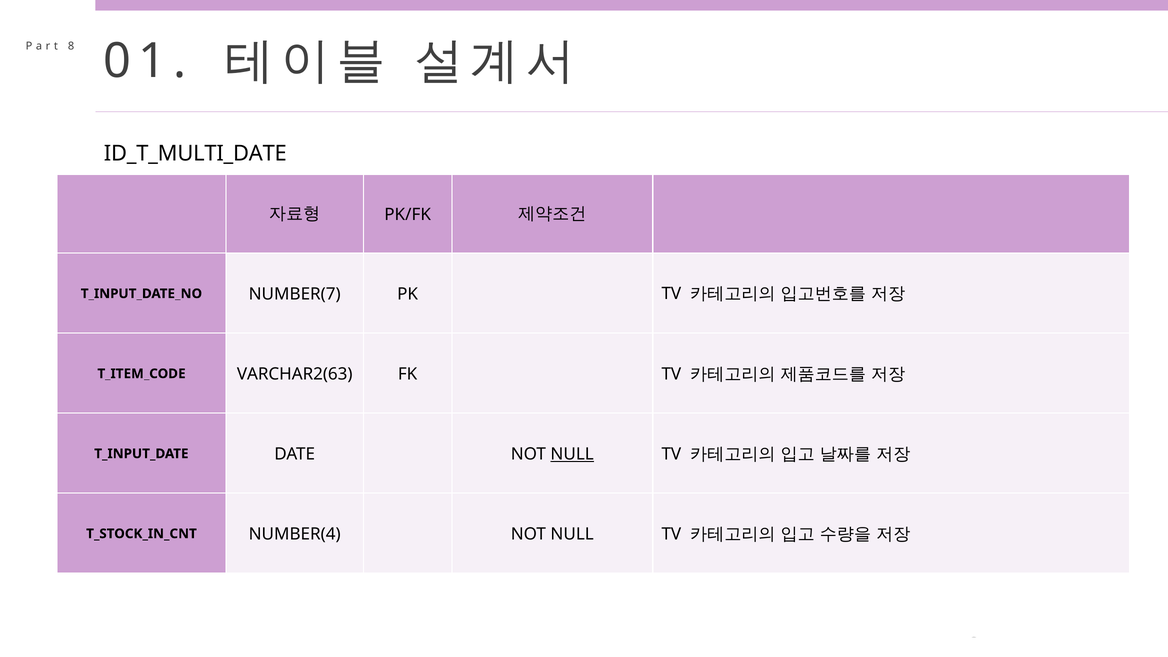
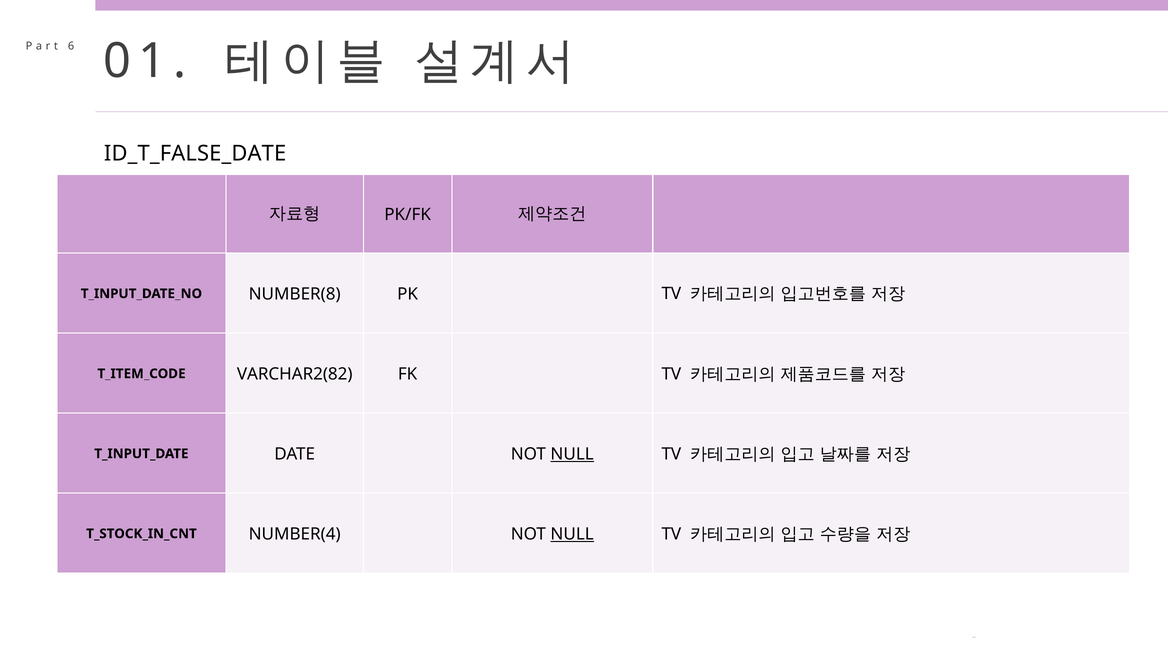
8: 8 -> 6
ID_T_MULTI_DATE: ID_T_MULTI_DATE -> ID_T_FALSE_DATE
NUMBER(7: NUMBER(7 -> NUMBER(8
VARCHAR2(63: VARCHAR2(63 -> VARCHAR2(82
NULL at (572, 534) underline: none -> present
